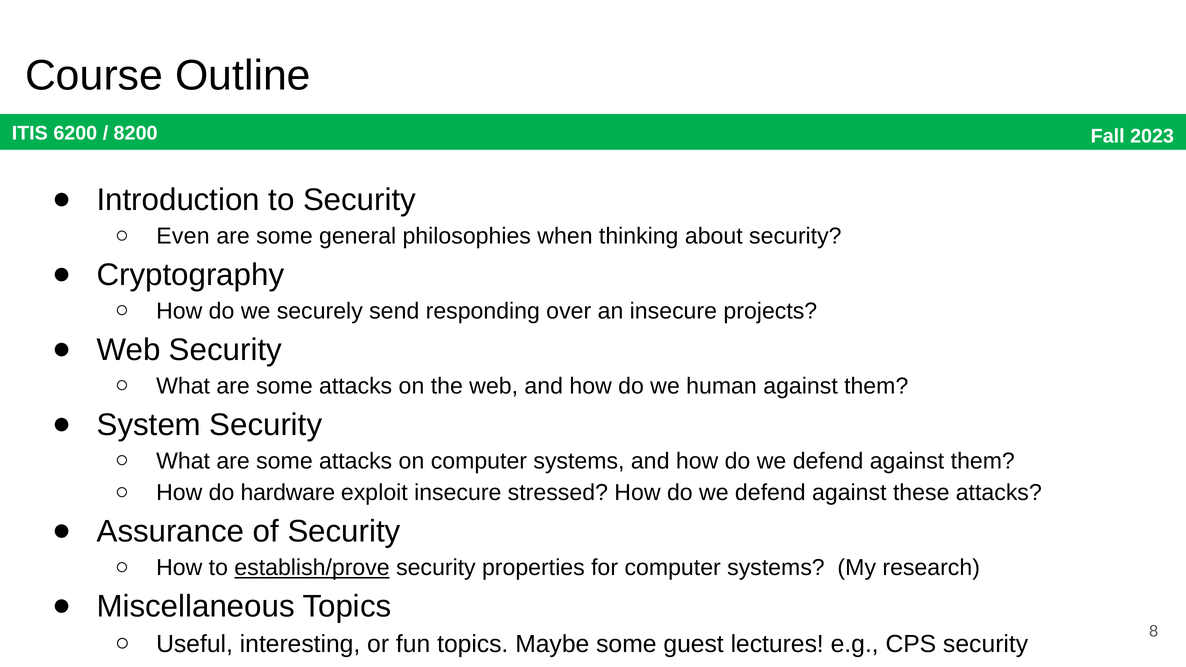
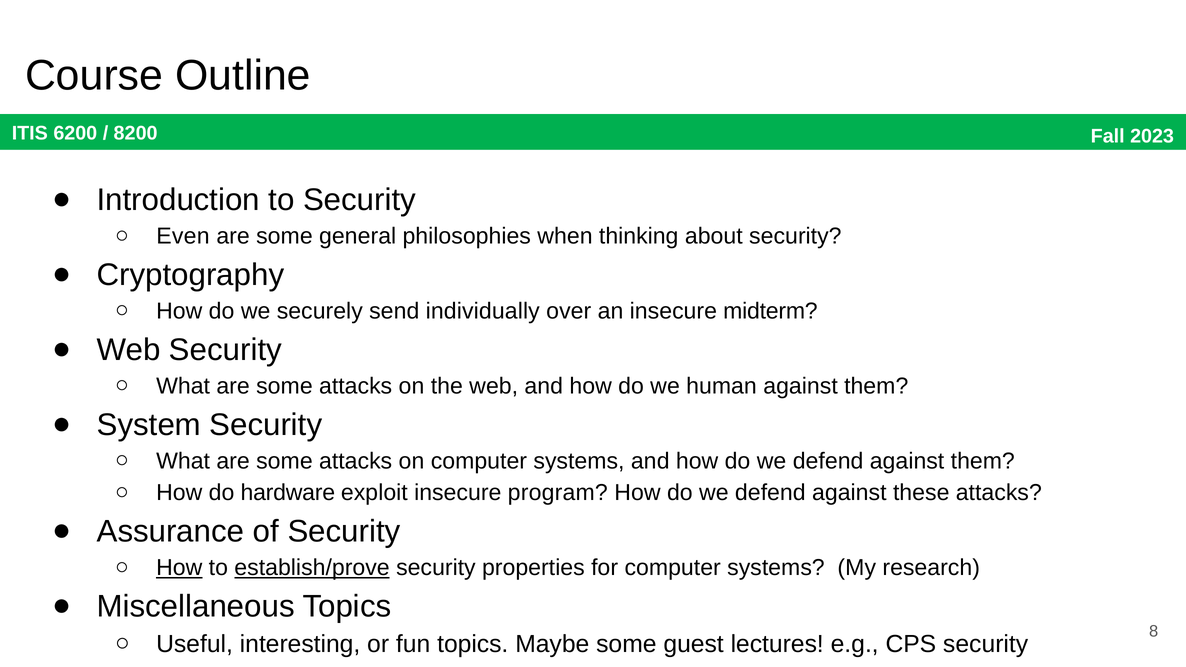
responding: responding -> individually
projects: projects -> midterm
stressed: stressed -> program
How at (179, 568) underline: none -> present
